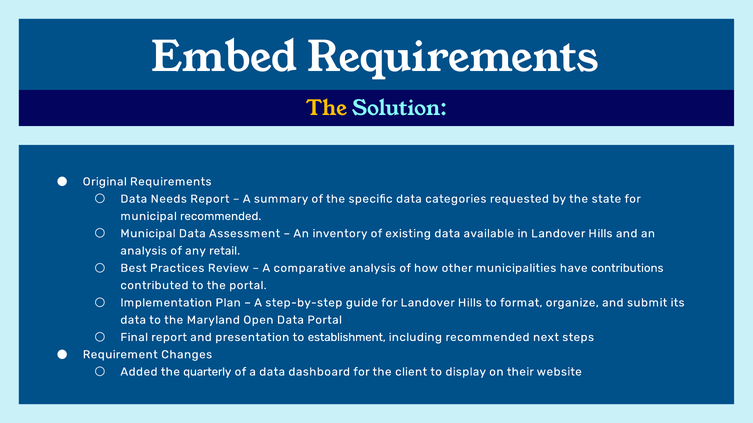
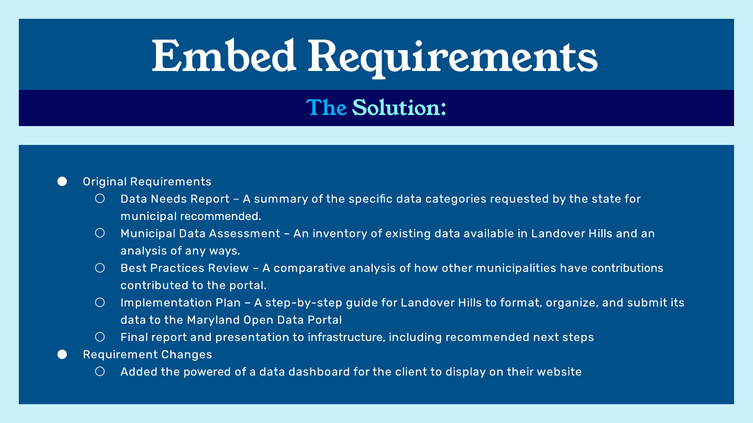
The at (326, 109) colour: yellow -> light blue
retail: retail -> ways
establishment: establishment -> infrastructure
quarterly: quarterly -> powered
